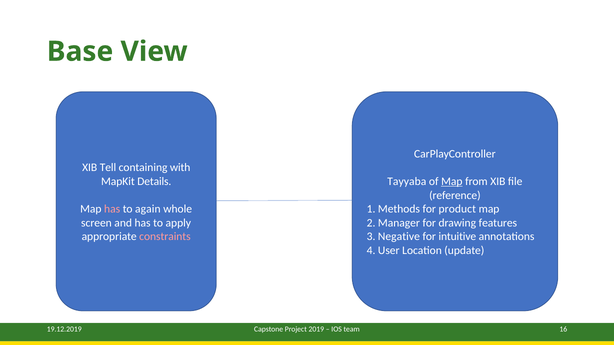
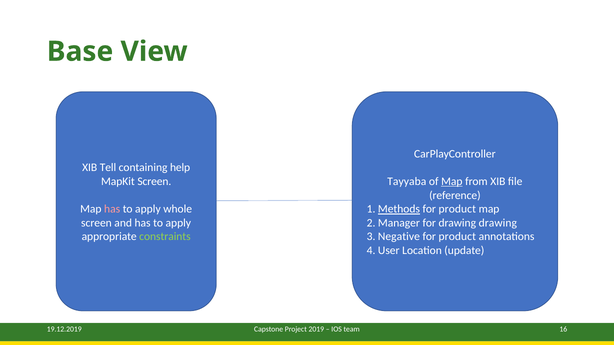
with: with -> help
MapKit Details: Details -> Screen
again at (148, 209): again -> apply
Methods underline: none -> present
drawing features: features -> drawing
constraints colour: pink -> light green
intuitive at (457, 237): intuitive -> product
